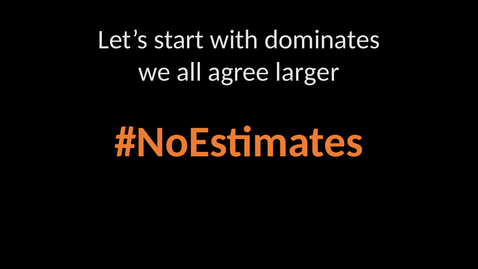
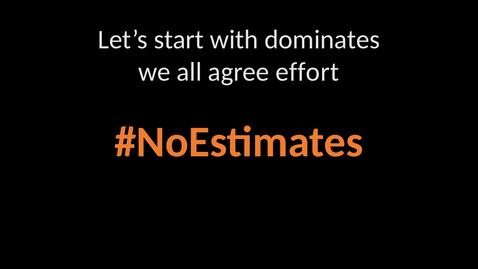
larger: larger -> effort
